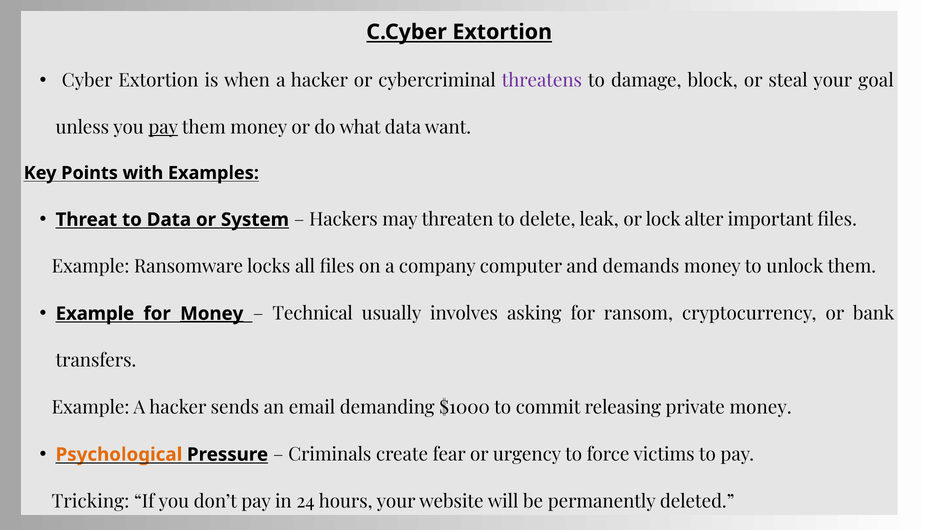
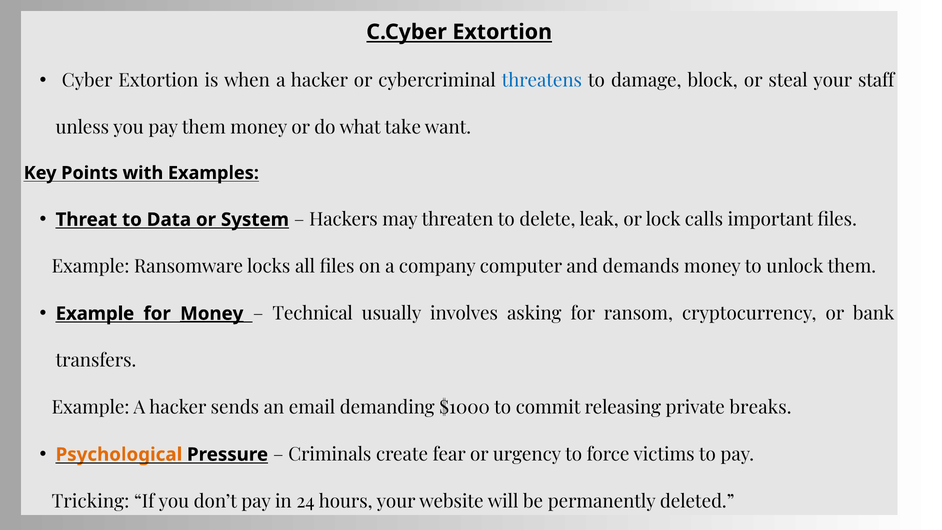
threatens colour: purple -> blue
goal: goal -> staff
pay at (163, 127) underline: present -> none
what data: data -> take
alter: alter -> calls
private money: money -> breaks
